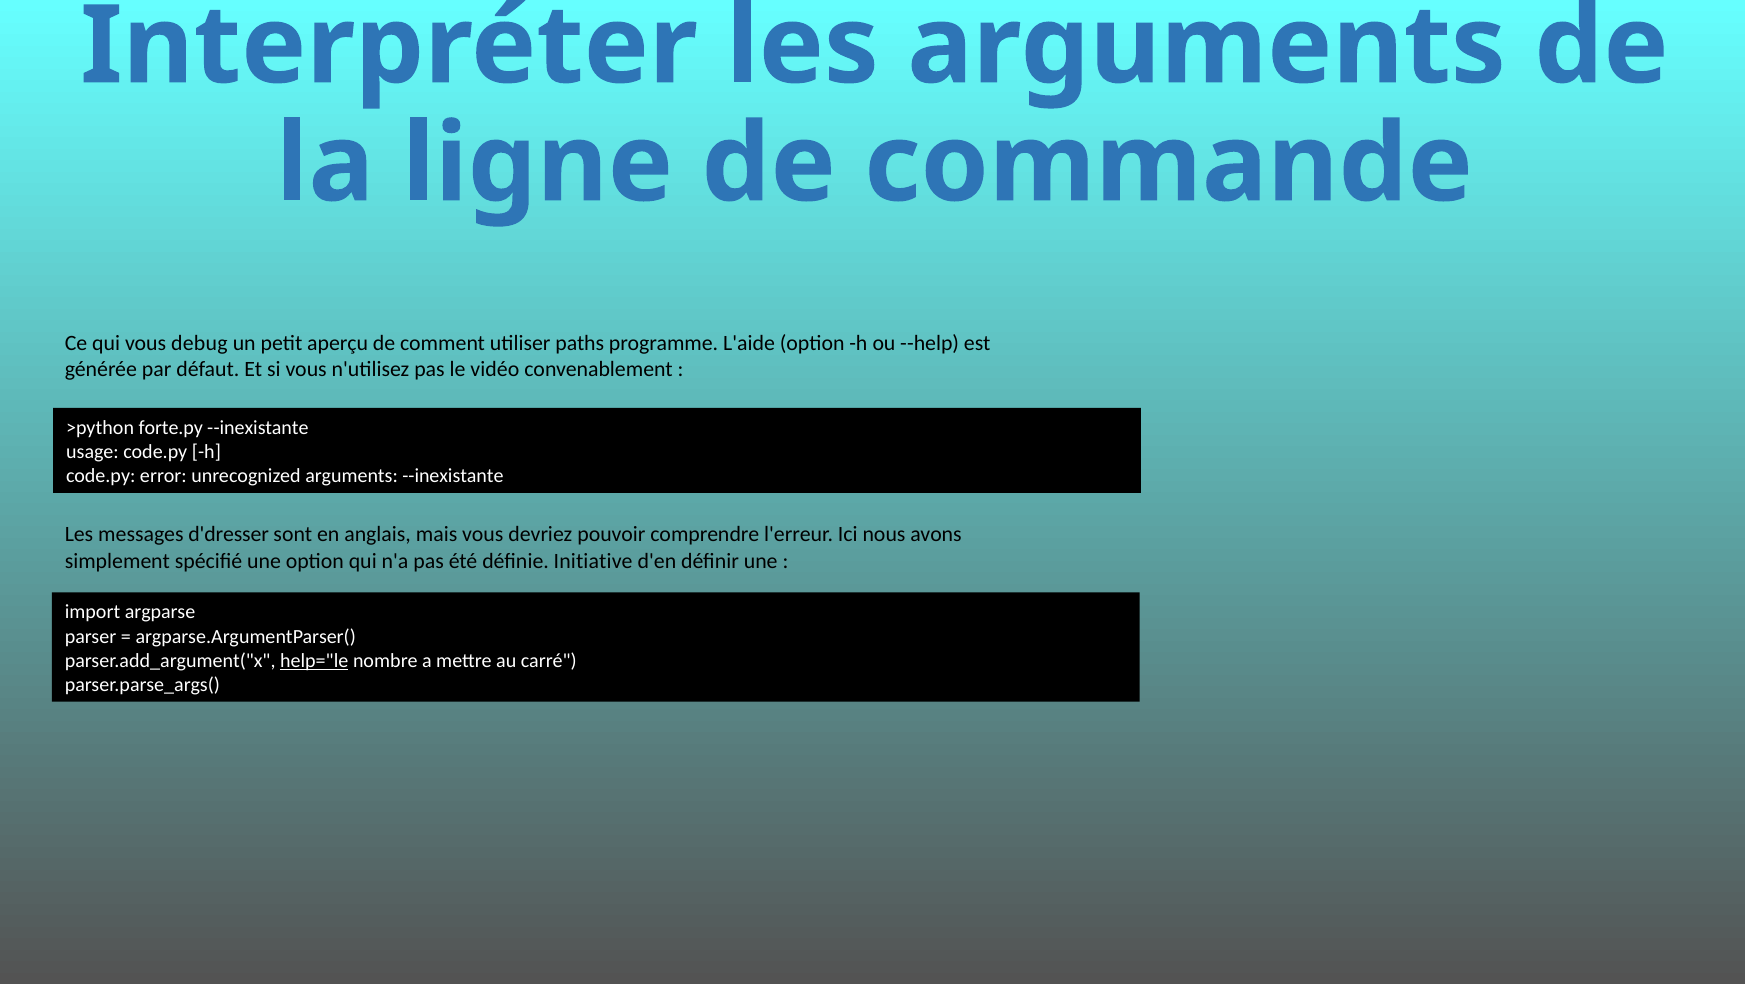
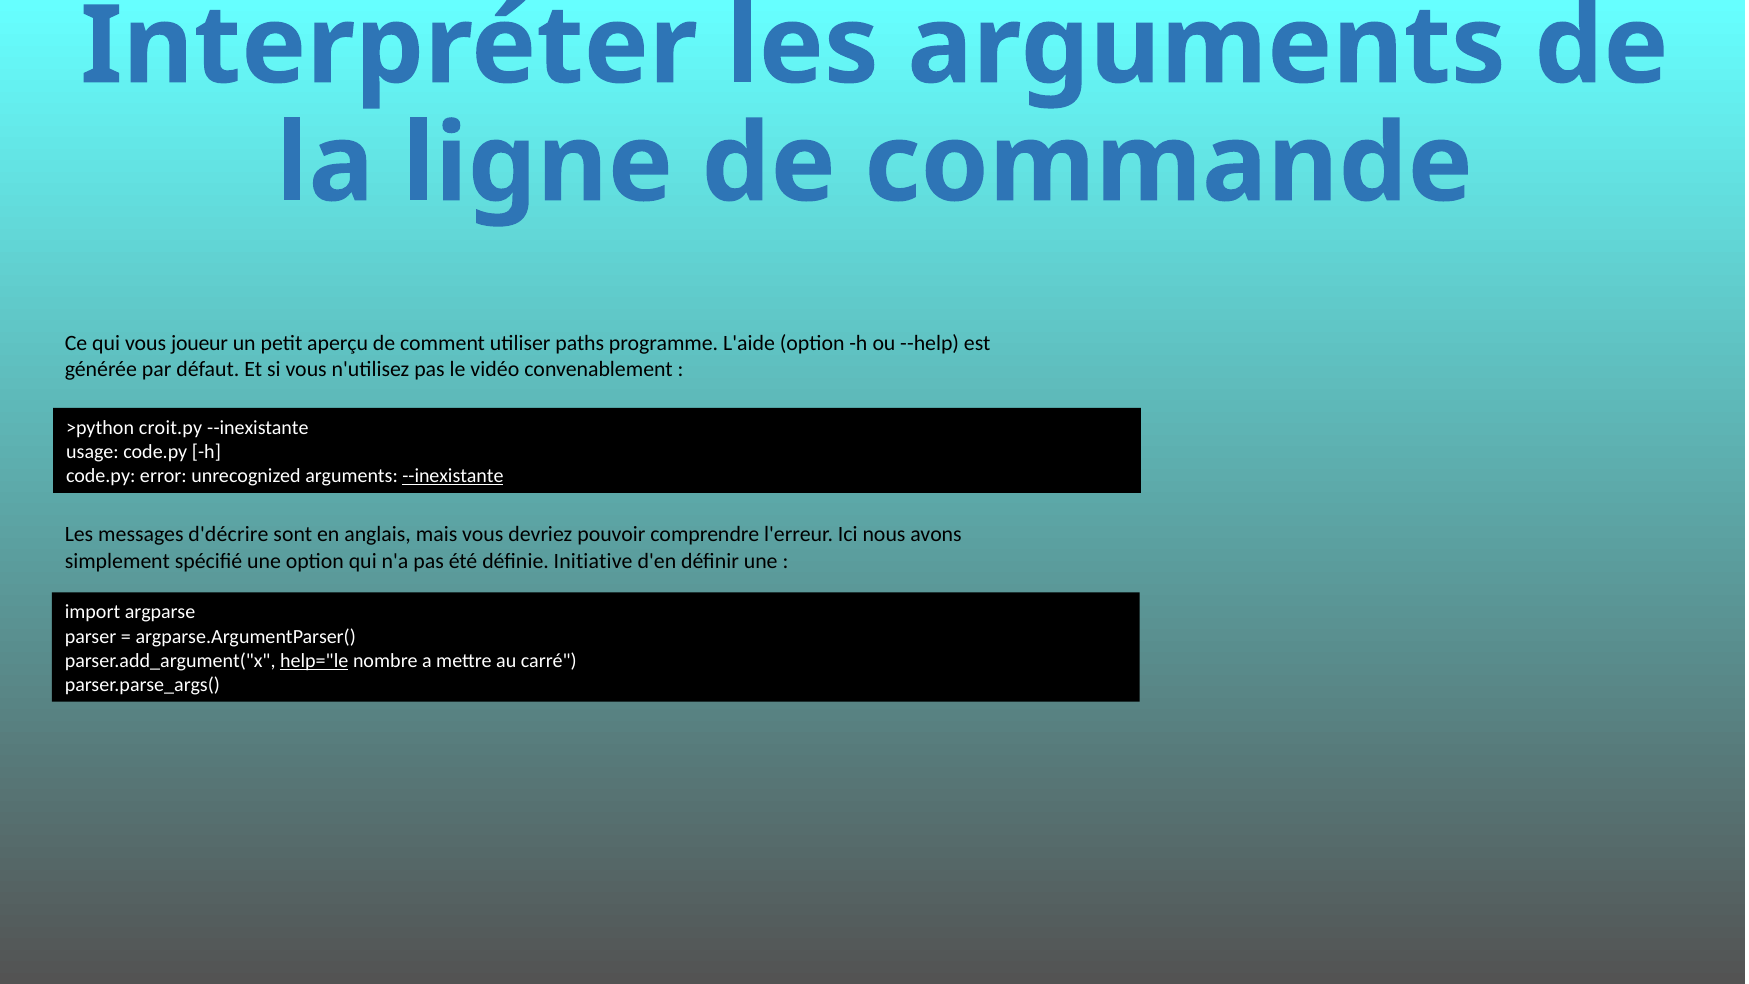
debug: debug -> joueur
forte.py: forte.py -> croit.py
--inexistante at (453, 476) underline: none -> present
d'dresser: d'dresser -> d'décrire
